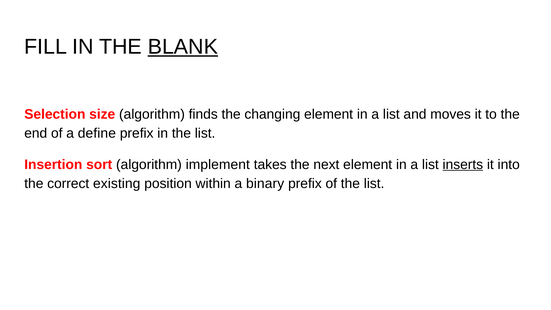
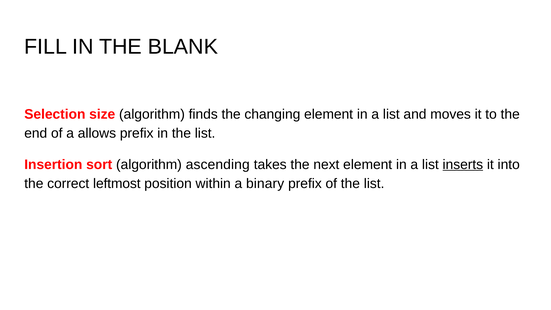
BLANK underline: present -> none
define: define -> allows
implement: implement -> ascending
existing: existing -> leftmost
